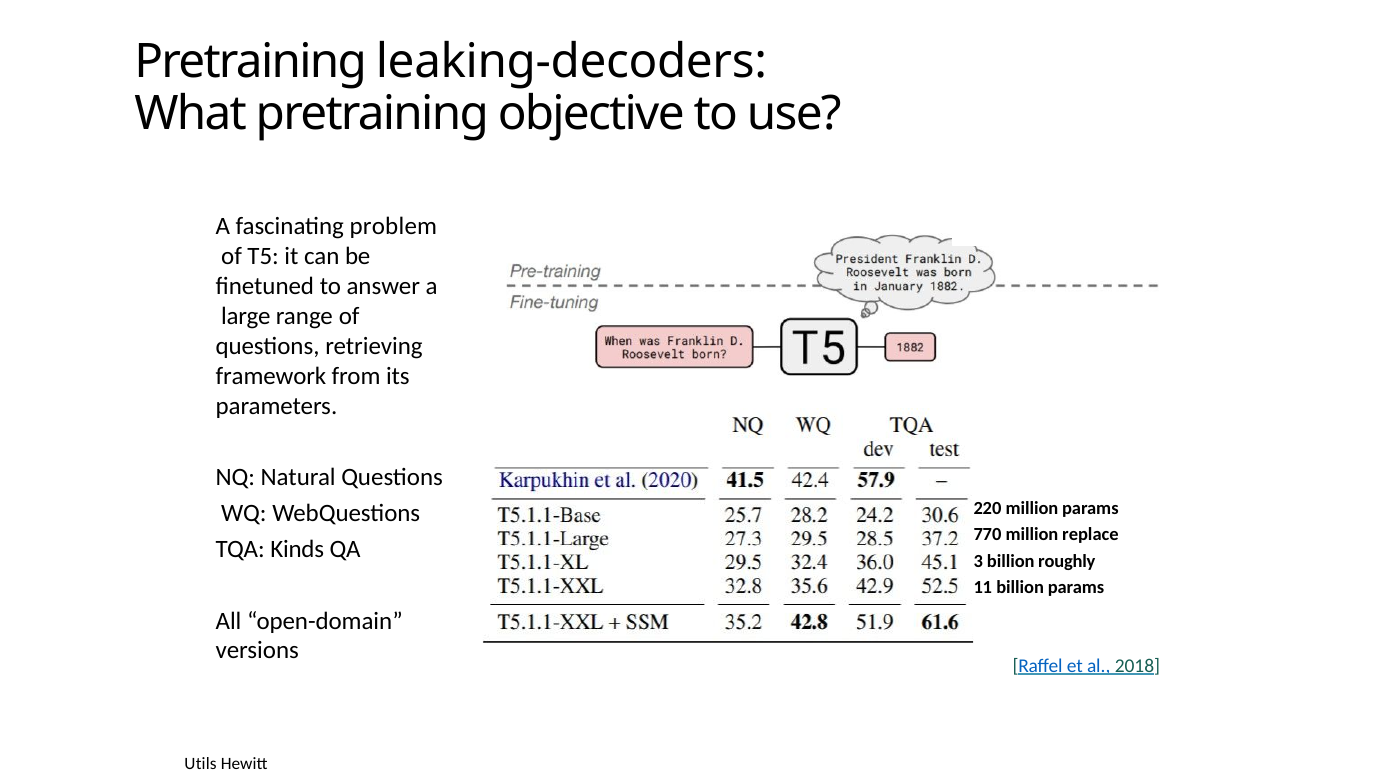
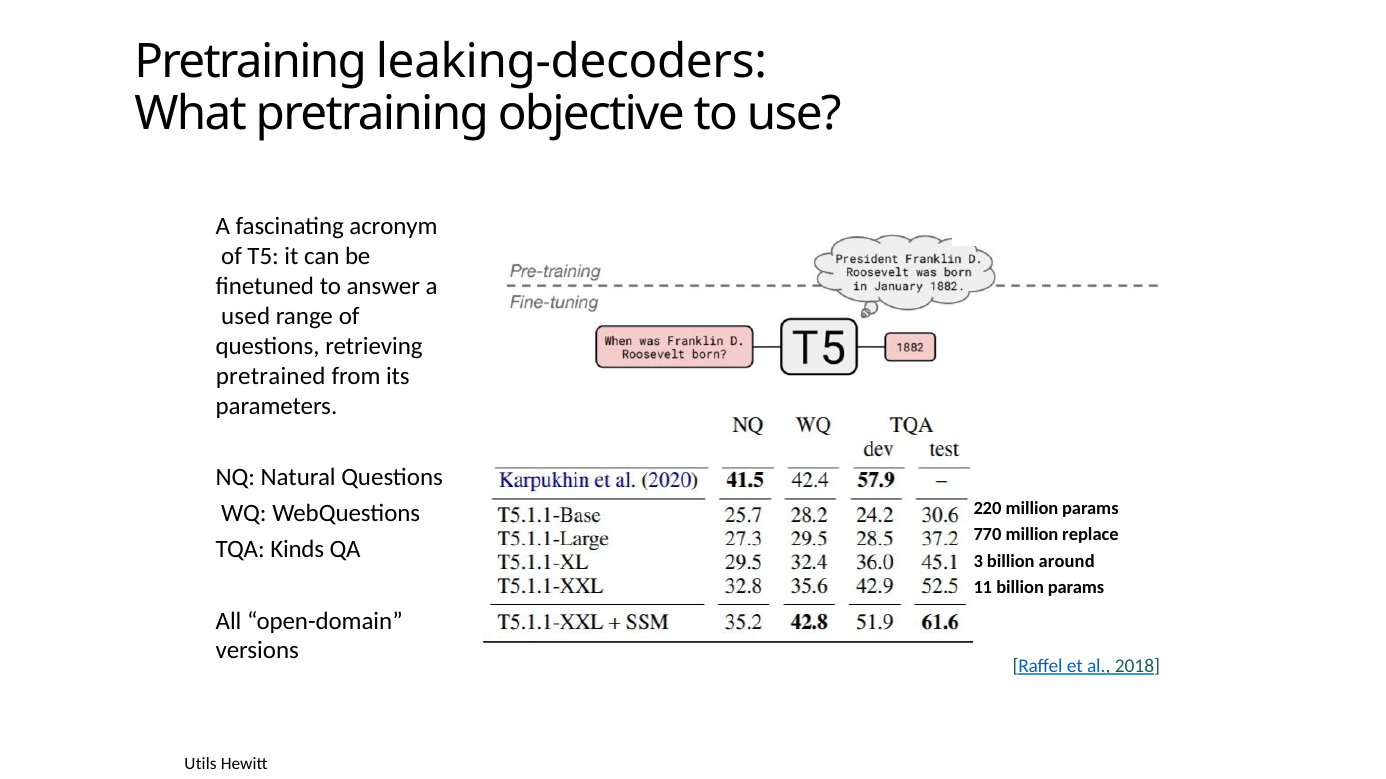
problem: problem -> acronym
large: large -> used
framework: framework -> pretrained
roughly: roughly -> around
